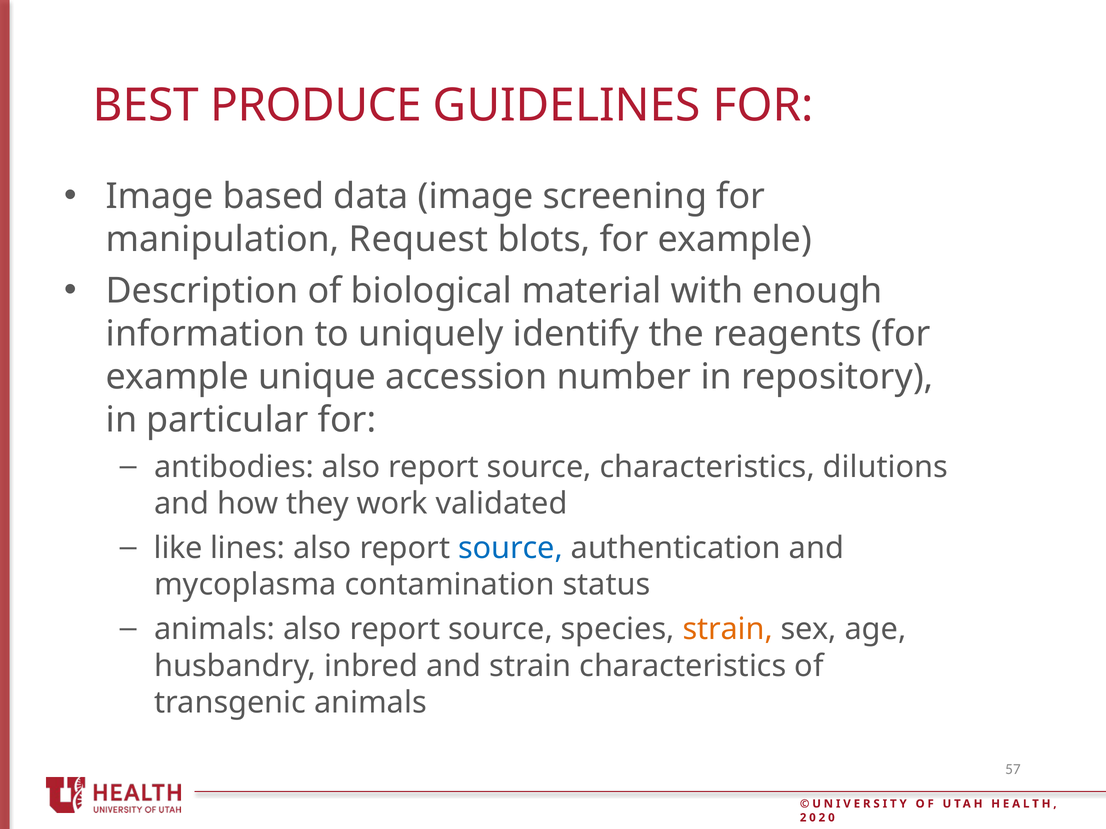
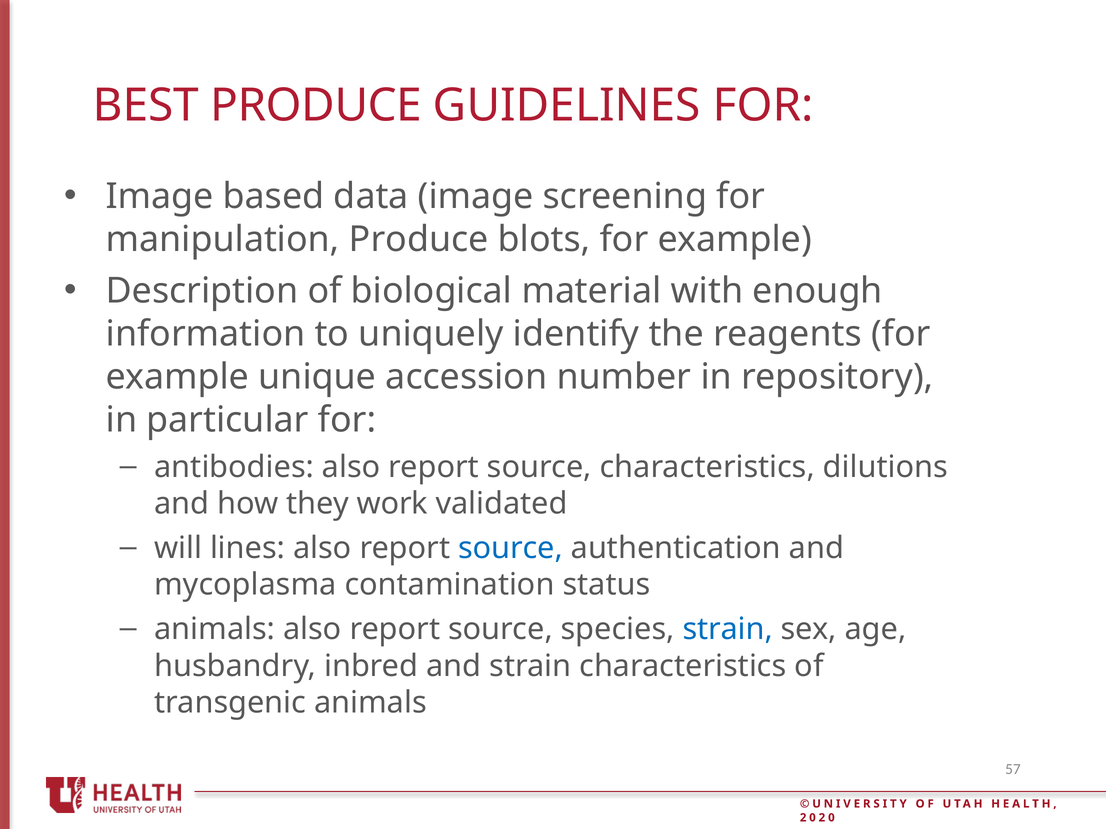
manipulation Request: Request -> Produce
like: like -> will
strain at (728, 629) colour: orange -> blue
